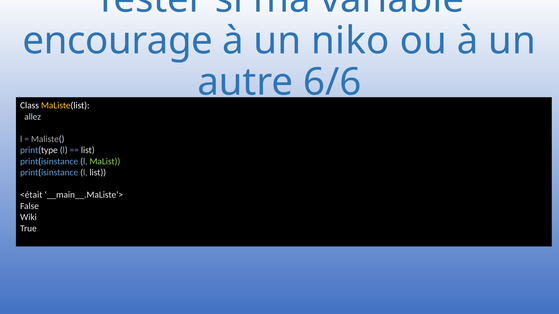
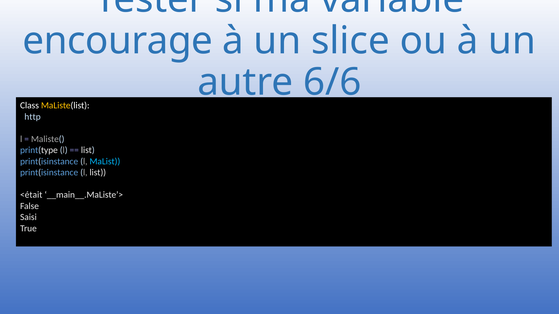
niko: niko -> slice
allez: allez -> http
MaList colour: light green -> light blue
Wiki: Wiki -> Saisi
